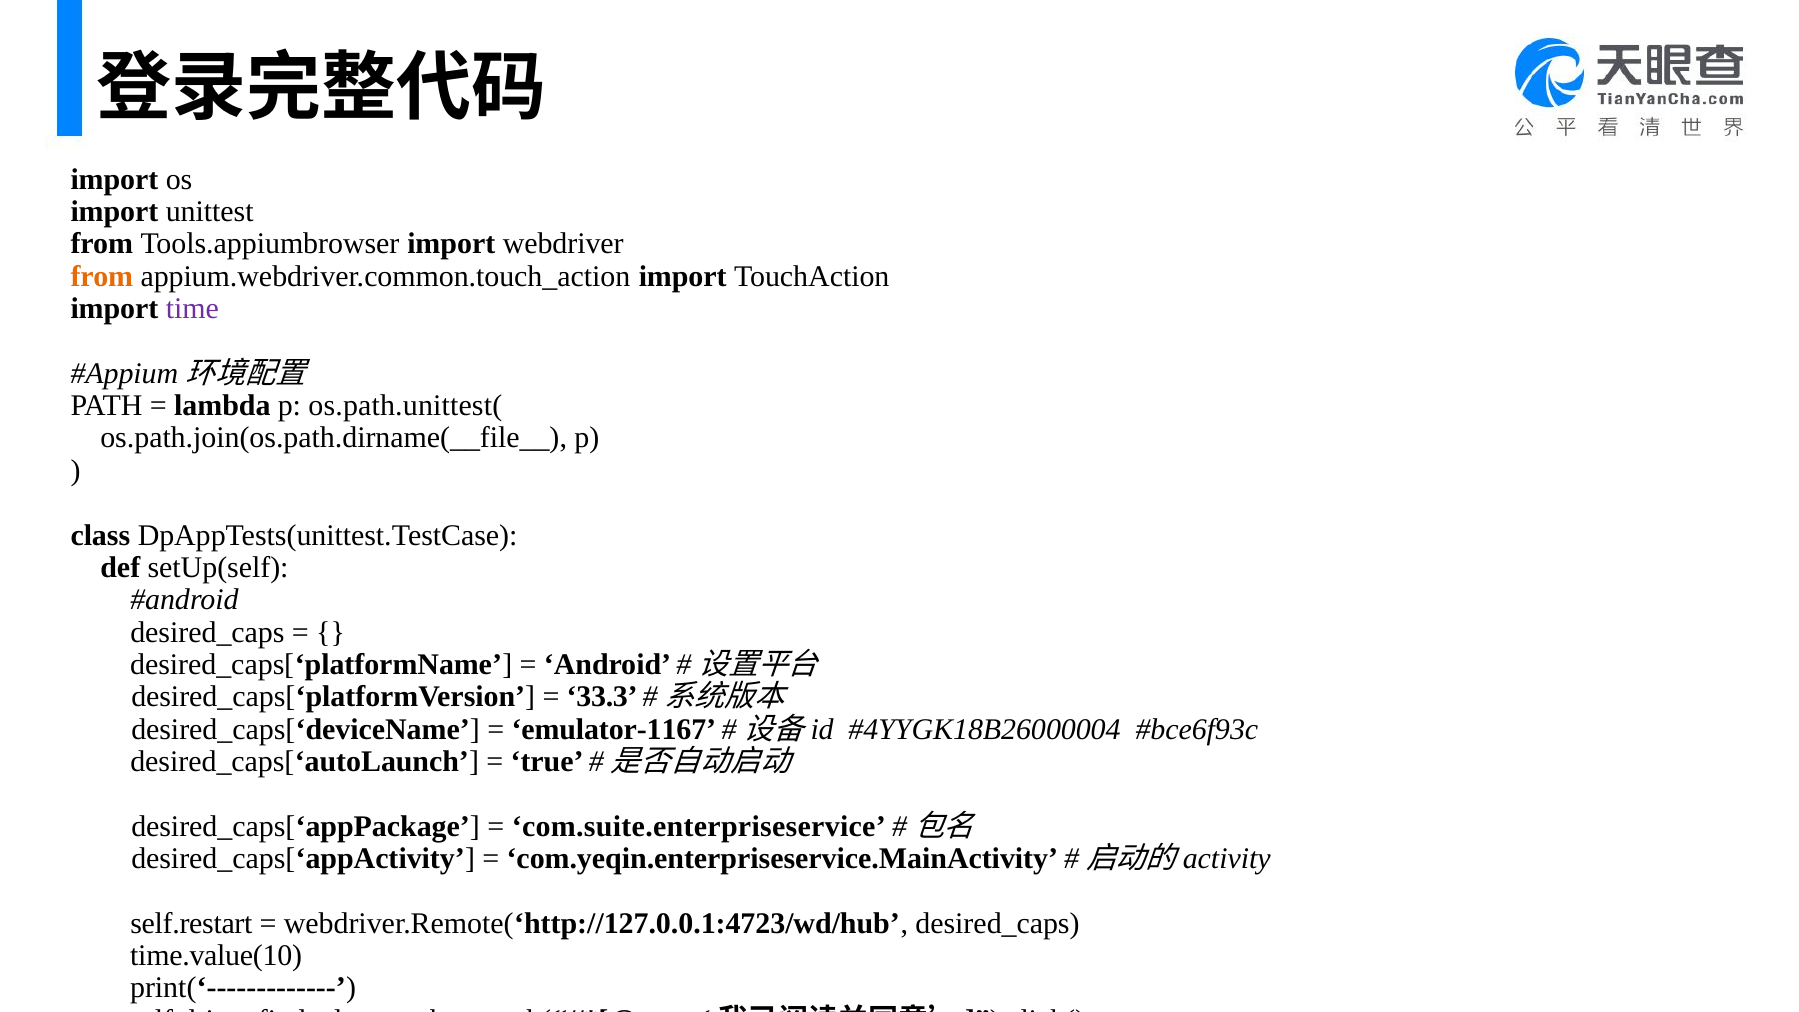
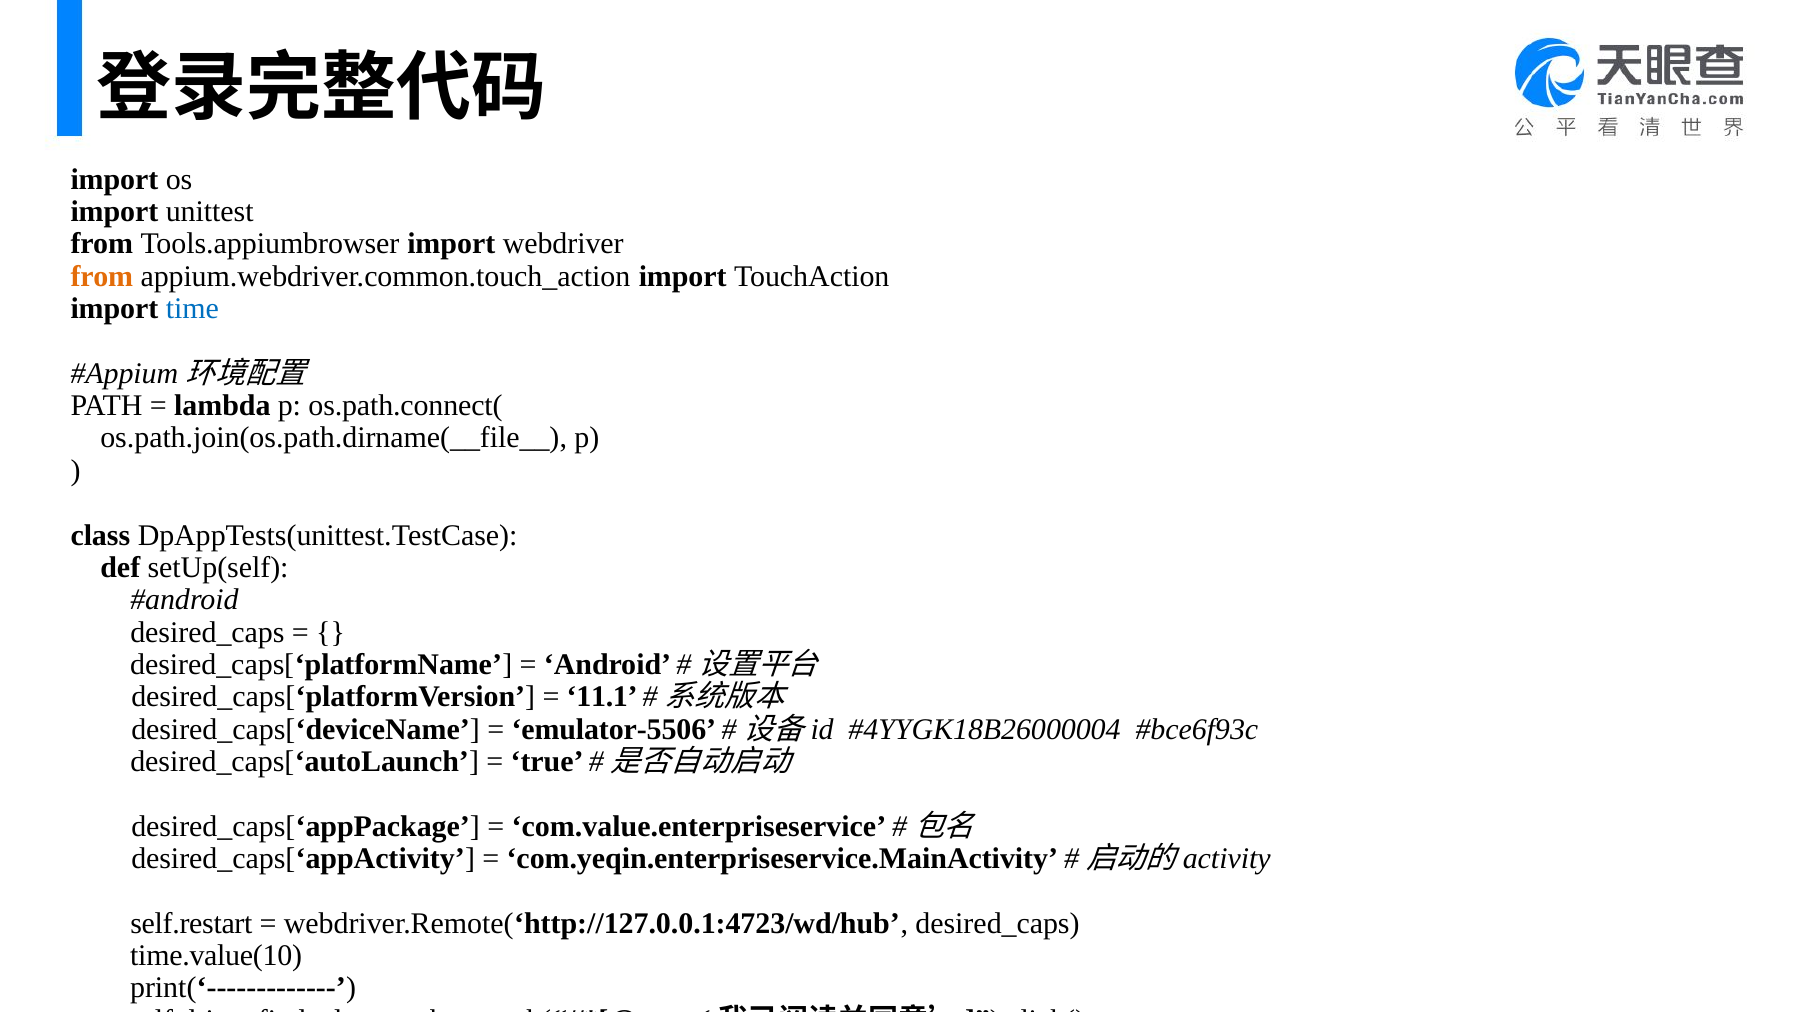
time colour: purple -> blue
os.path.unittest(: os.path.unittest( -> os.path.connect(
33.3: 33.3 -> 11.1
emulator-1167: emulator-1167 -> emulator-5506
com.suite.enterpriseservice: com.suite.enterpriseservice -> com.value.enterpriseservice
